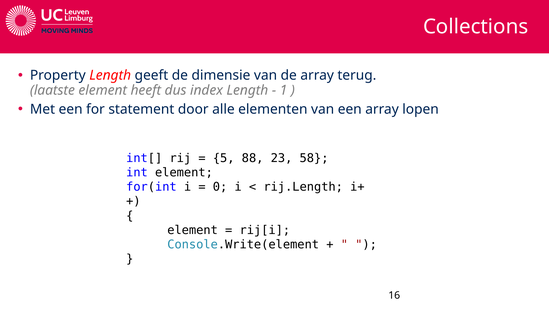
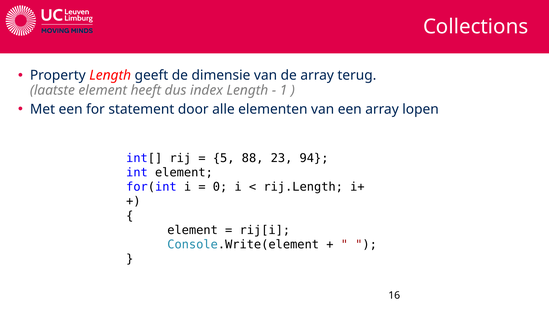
58: 58 -> 94
